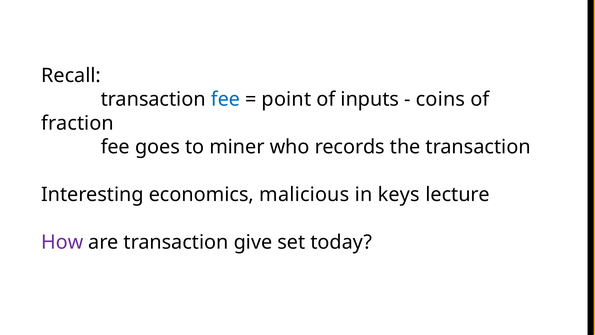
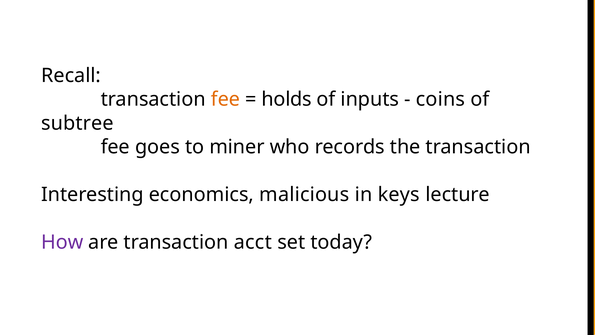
fee at (225, 99) colour: blue -> orange
point: point -> holds
fraction: fraction -> subtree
give: give -> acct
